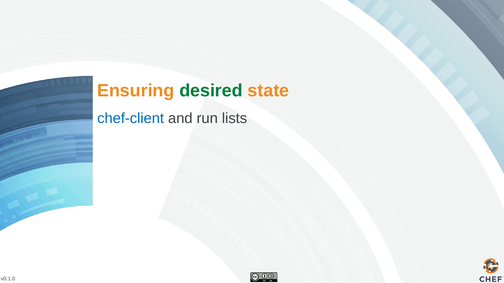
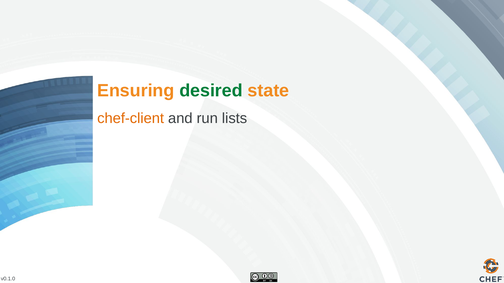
chef-client colour: blue -> orange
